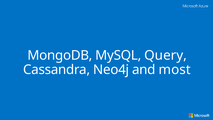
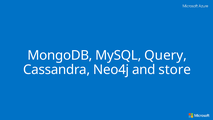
most: most -> store
